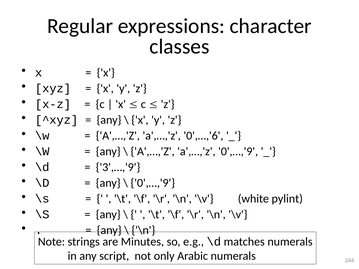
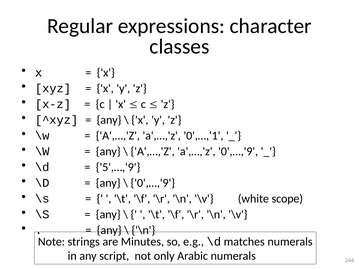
0',…,'6: 0',…,'6 -> 0',…,'1
3',…,'9: 3',…,'9 -> 5',…,'9
pylint: pylint -> scope
